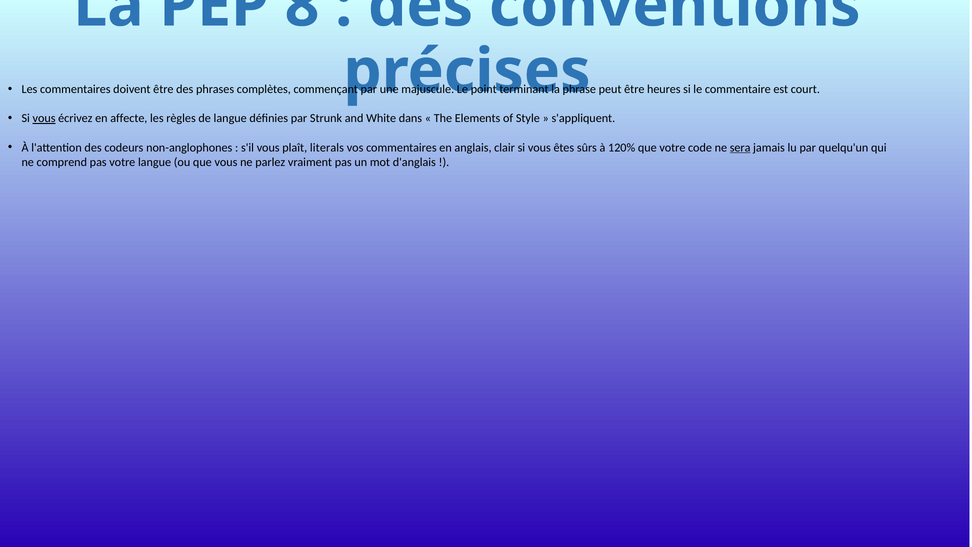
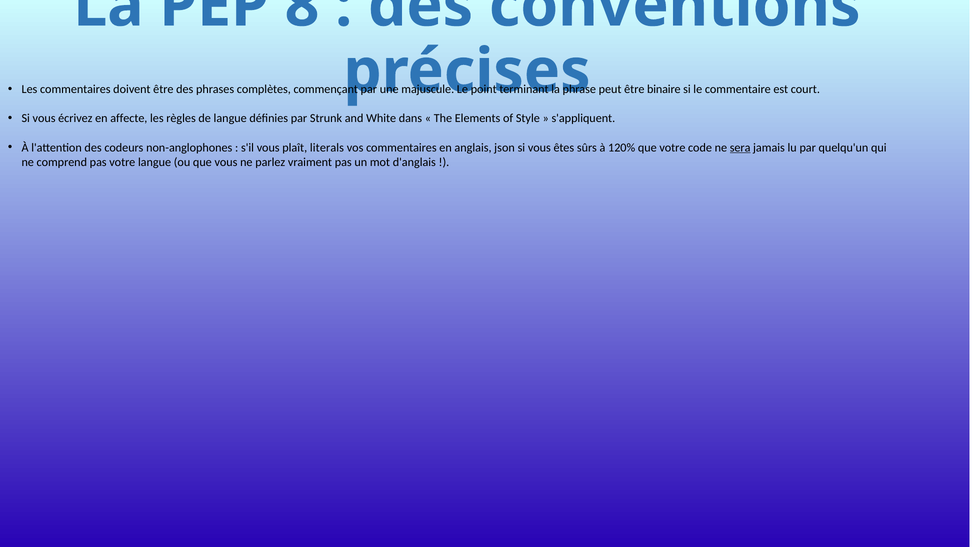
heures: heures -> binaire
vous at (44, 118) underline: present -> none
clair: clair -> json
